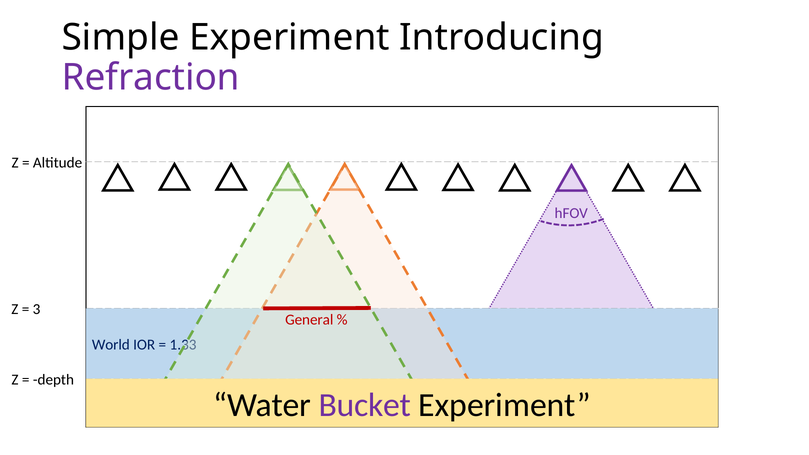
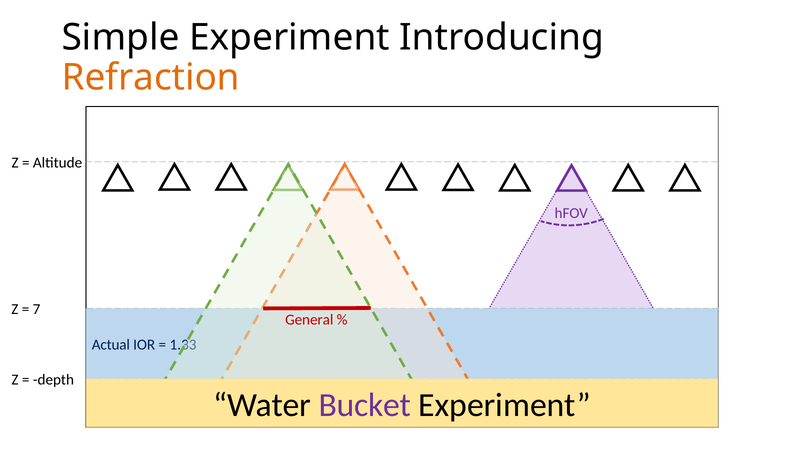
Refraction colour: purple -> orange
3: 3 -> 7
World: World -> Actual
